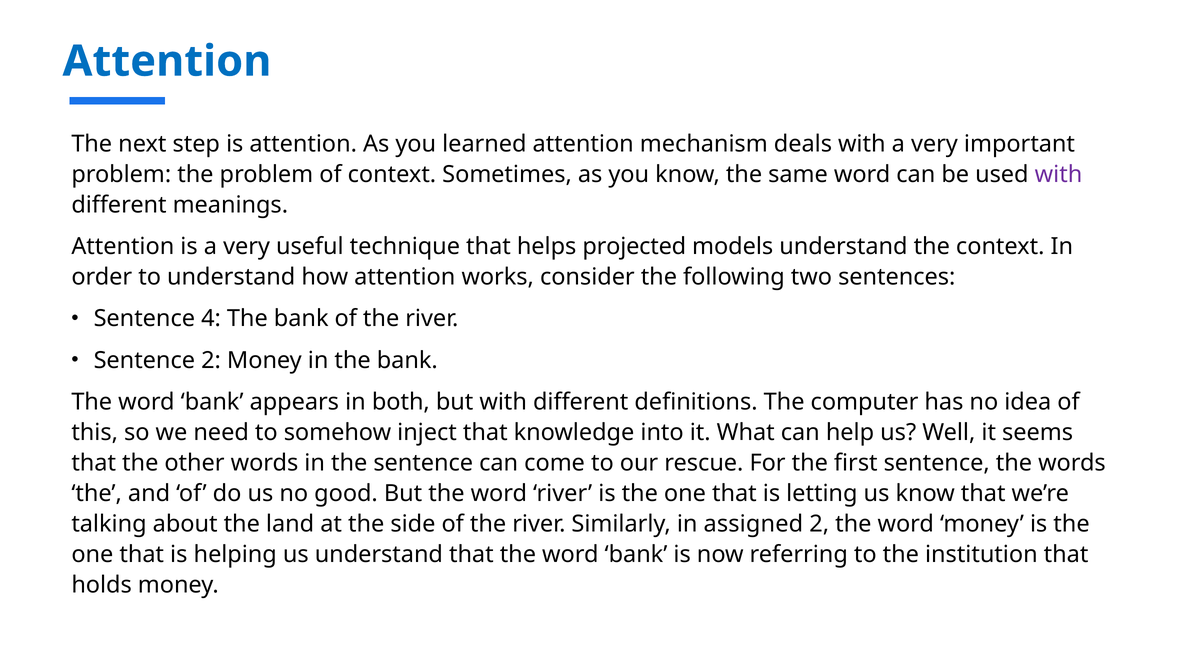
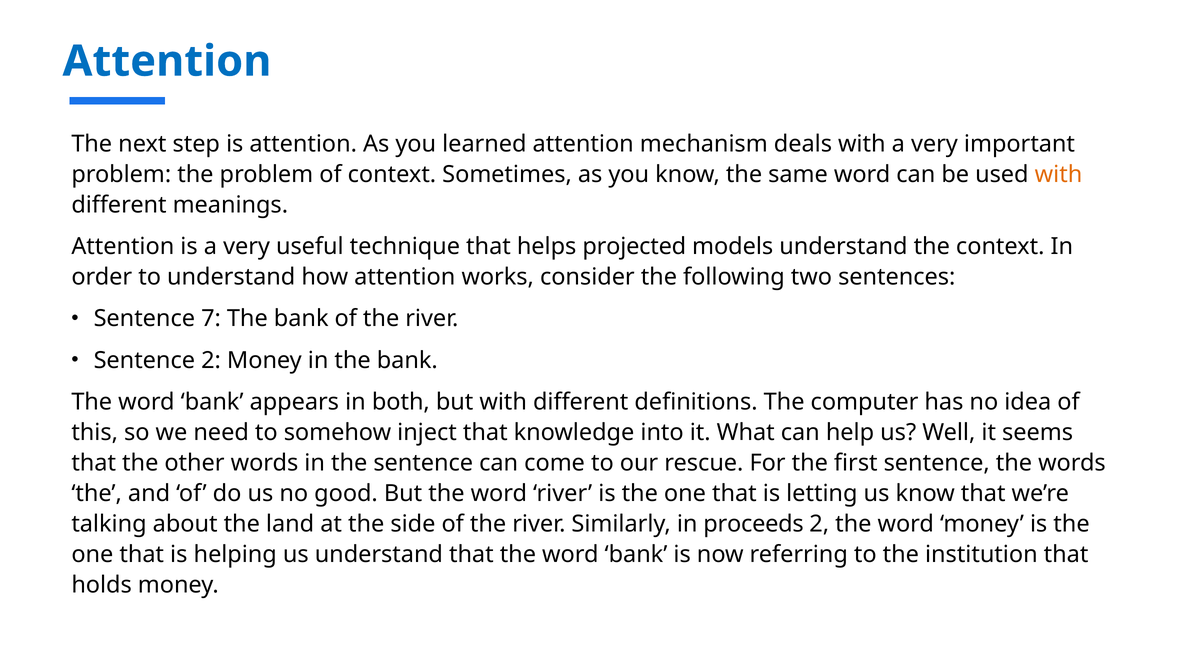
with at (1059, 175) colour: purple -> orange
4: 4 -> 7
assigned: assigned -> proceeds
